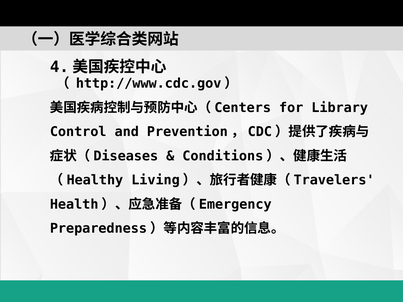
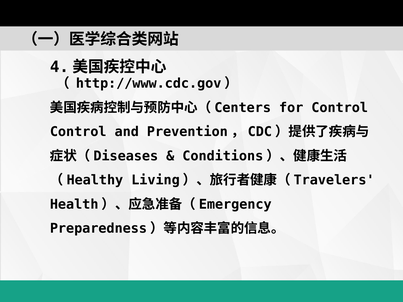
for Library: Library -> Control
